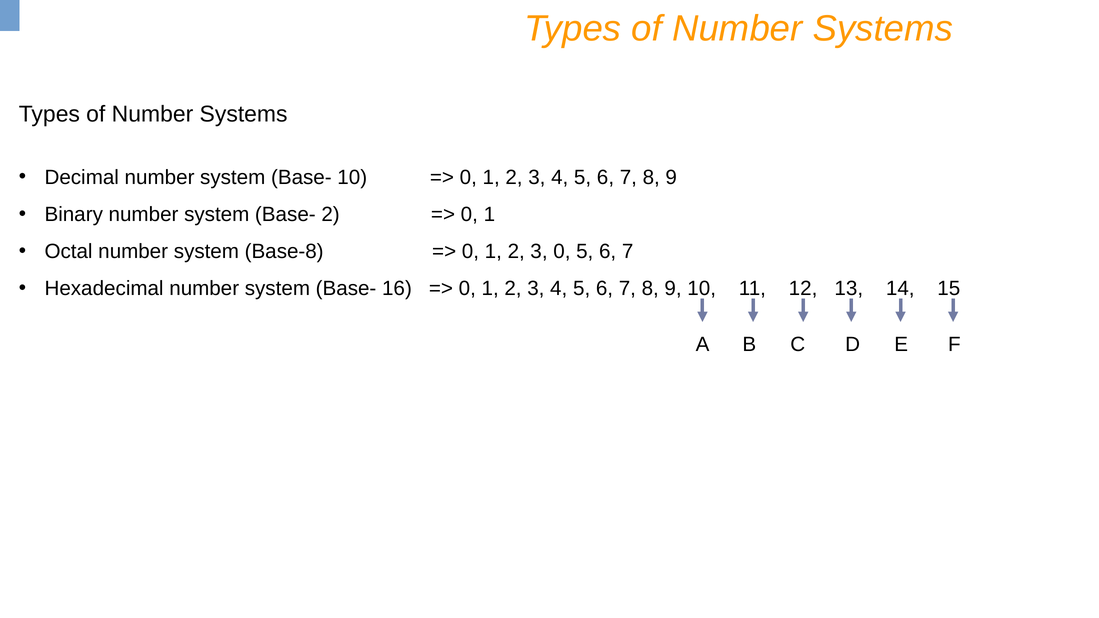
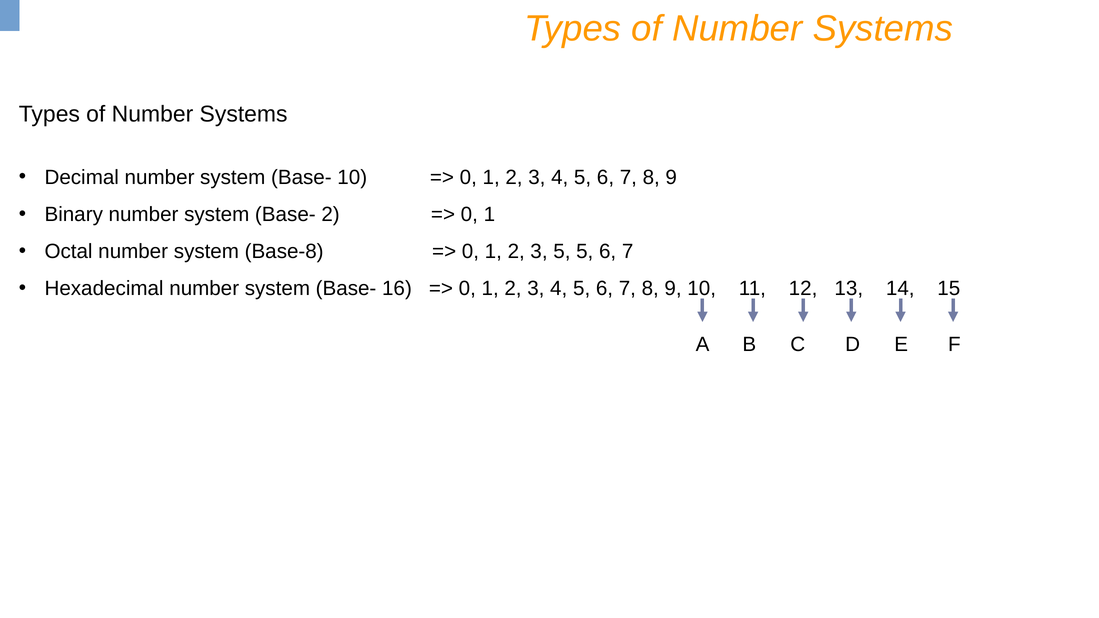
3 0: 0 -> 5
